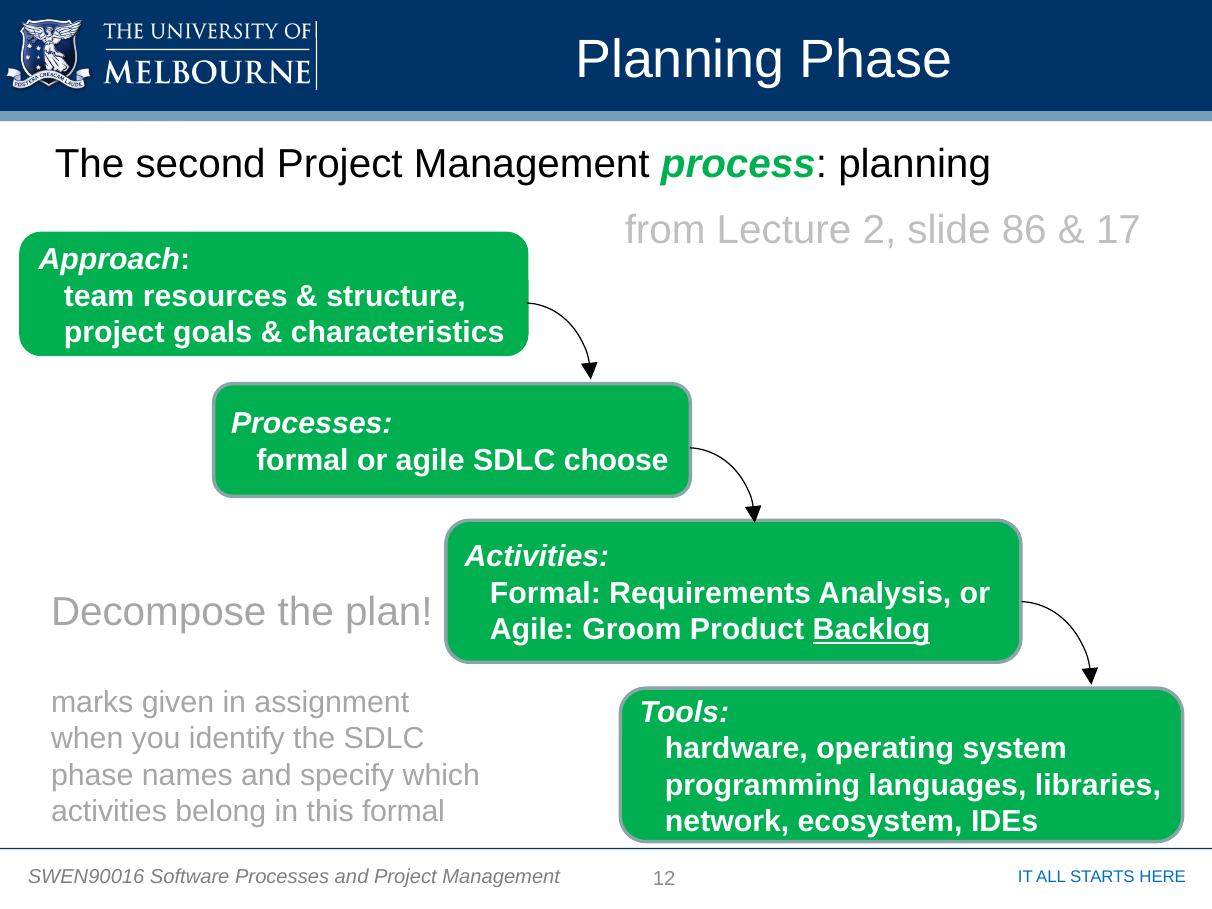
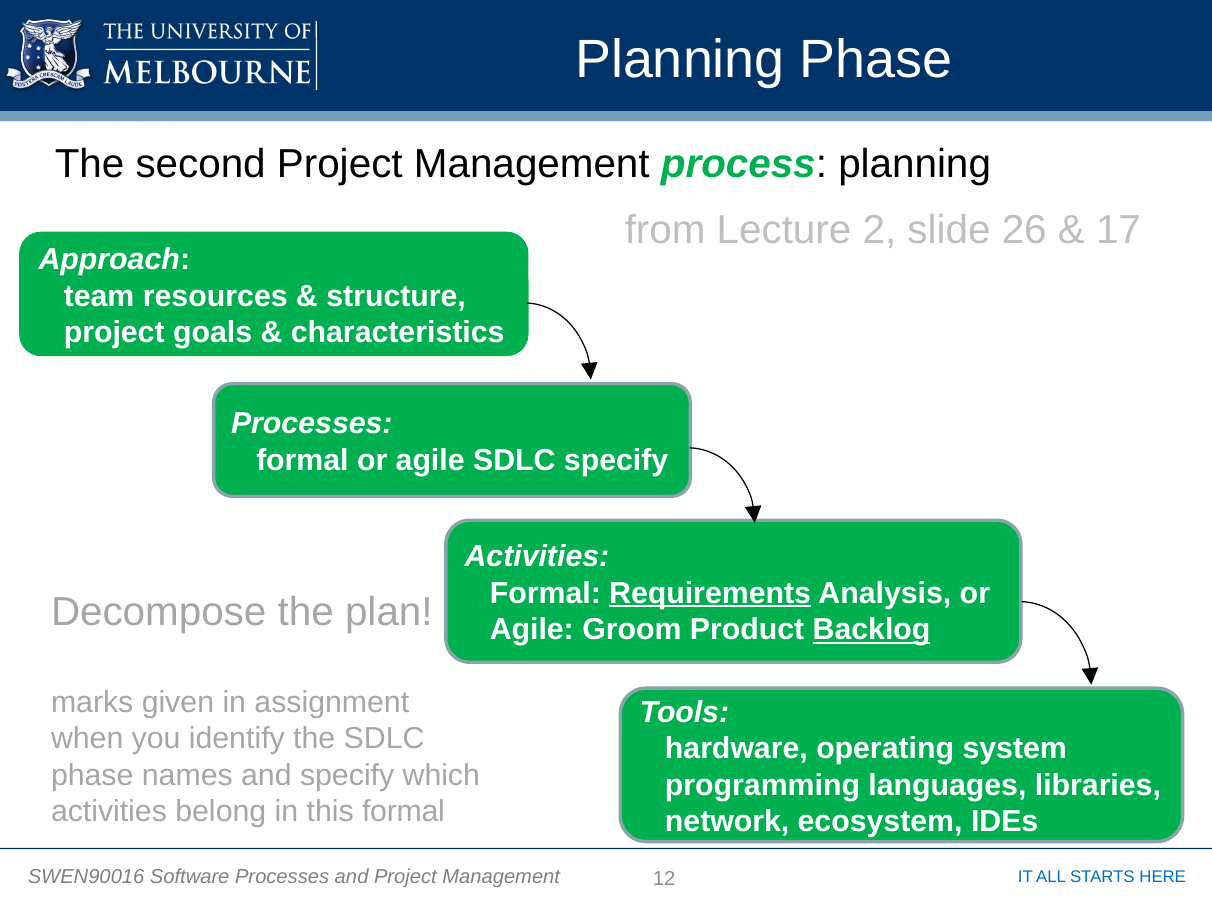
86: 86 -> 26
SDLC choose: choose -> specify
Requirements underline: none -> present
